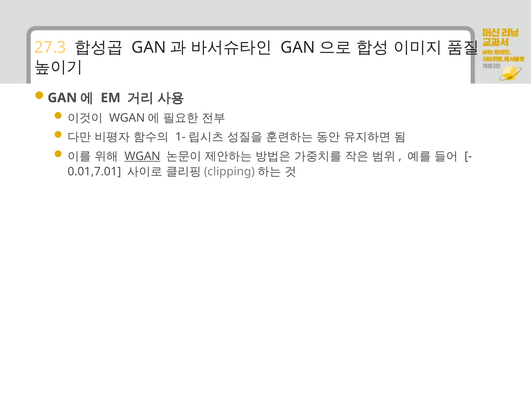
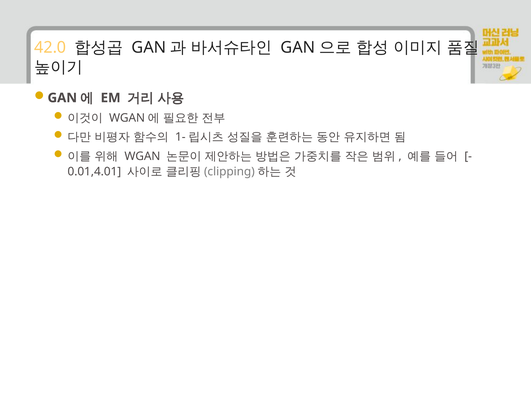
27.3: 27.3 -> 42.0
WGAN underline: present -> none
0.01,7.01: 0.01,7.01 -> 0.01,4.01
